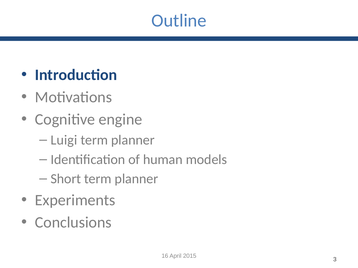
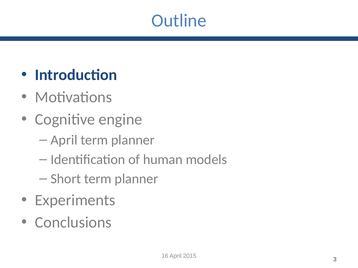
Luigi at (64, 140): Luigi -> April
